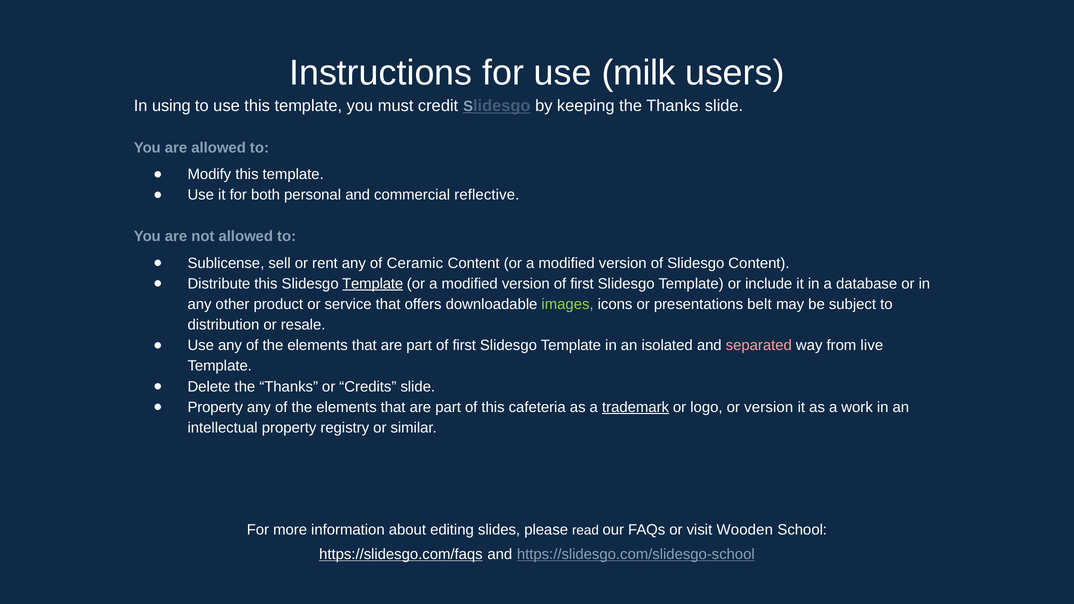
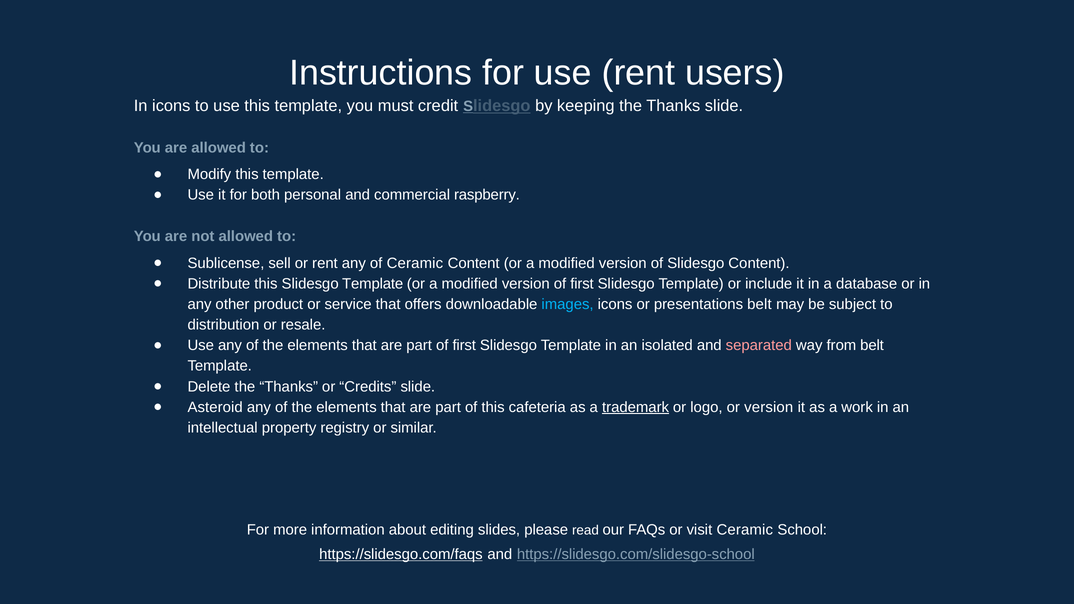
use milk: milk -> rent
In using: using -> icons
reflective: reflective -> raspberry
Template at (373, 284) underline: present -> none
images colour: light green -> light blue
from live: live -> belt
Property at (215, 407): Property -> Asteroid
visit Wooden: Wooden -> Ceramic
